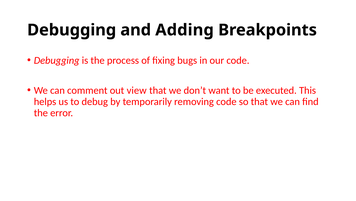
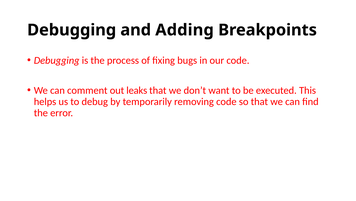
view: view -> leaks
